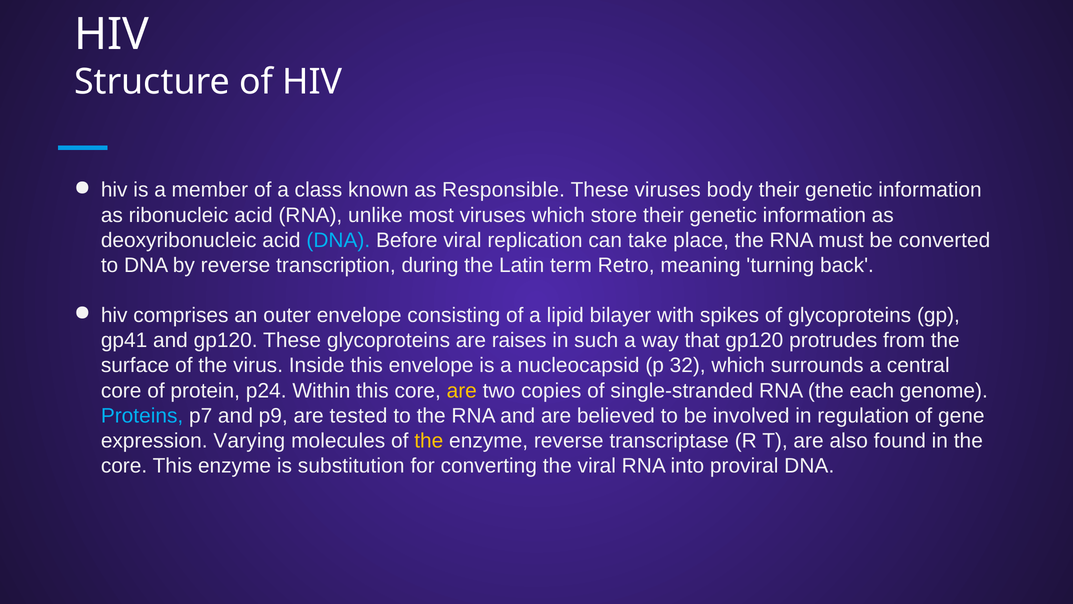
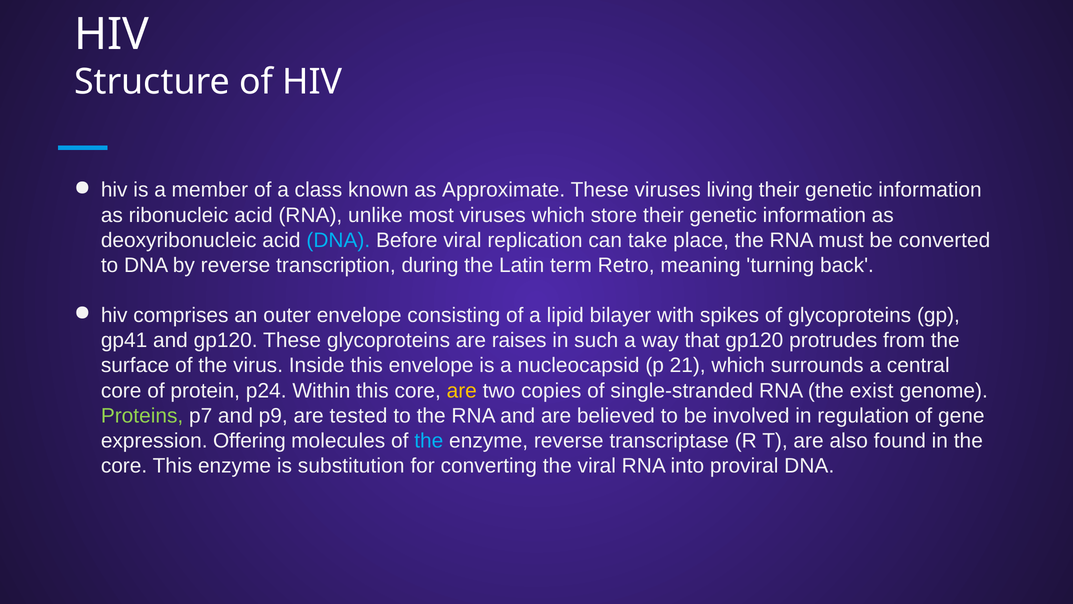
Responsible: Responsible -> Approximate
body: body -> living
32: 32 -> 21
each: each -> exist
Proteins colour: light blue -> light green
Varying: Varying -> Offering
the at (429, 440) colour: yellow -> light blue
